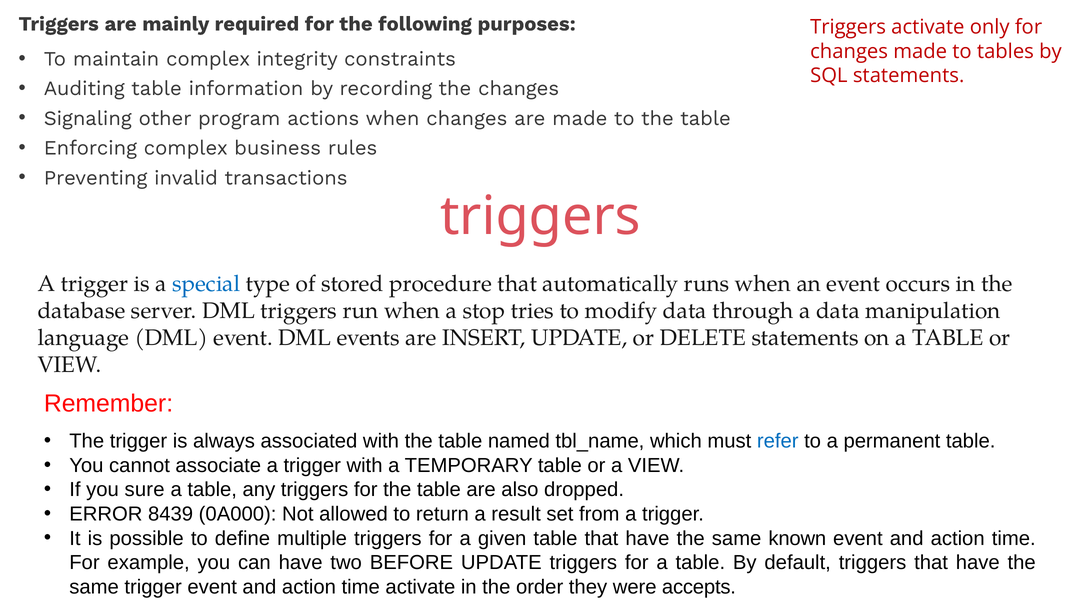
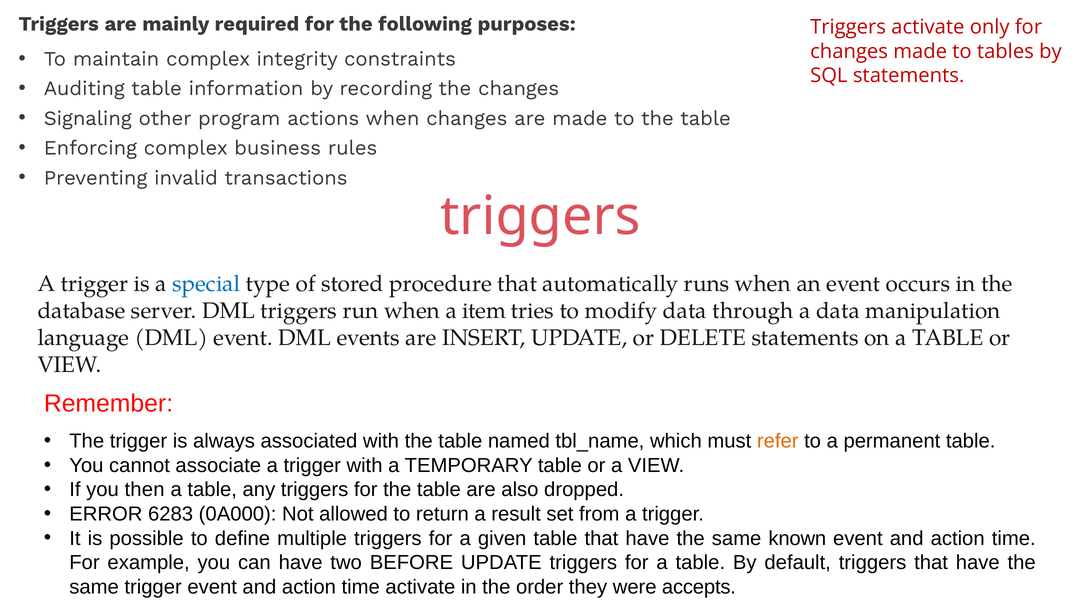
stop: stop -> item
refer colour: blue -> orange
sure: sure -> then
8439: 8439 -> 6283
